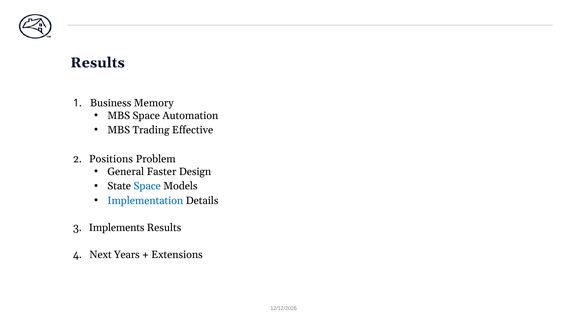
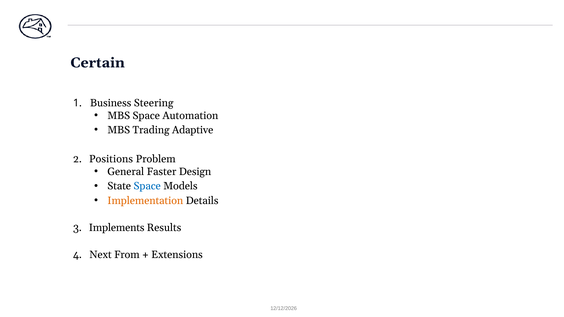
Results at (98, 63): Results -> Certain
Memory: Memory -> Steering
Effective: Effective -> Adaptive
Implementation colour: blue -> orange
Years: Years -> From
